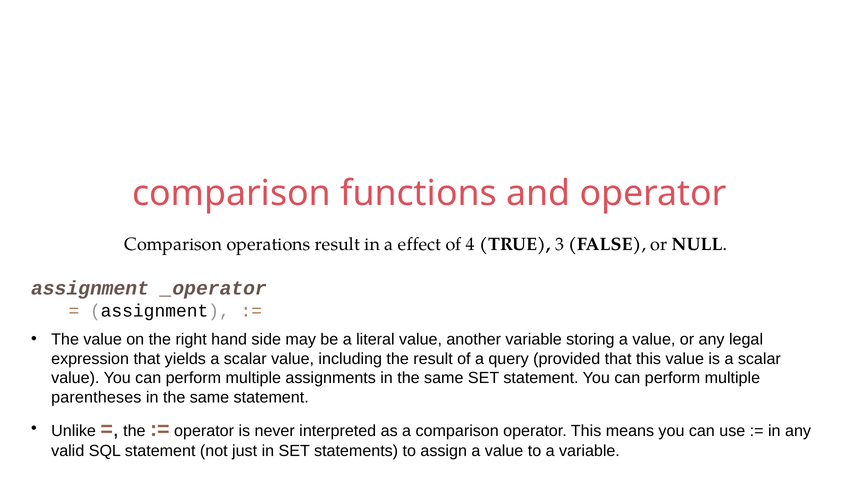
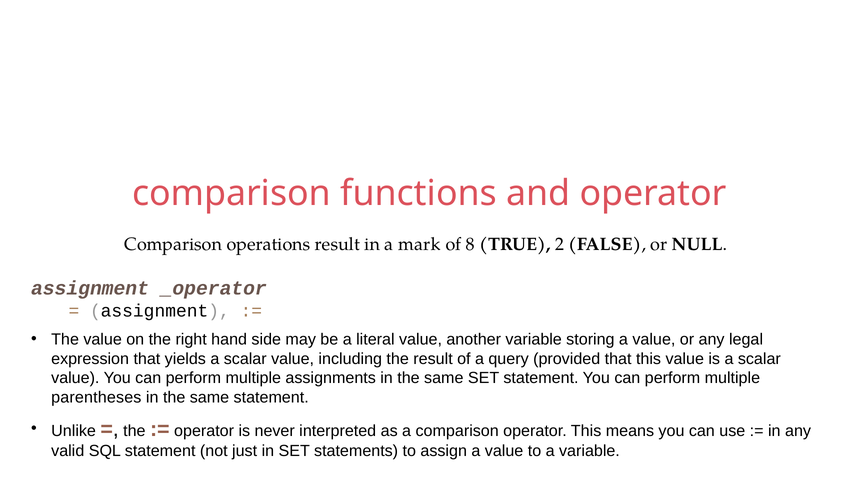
effect: effect -> mark
4: 4 -> 8
3: 3 -> 2
